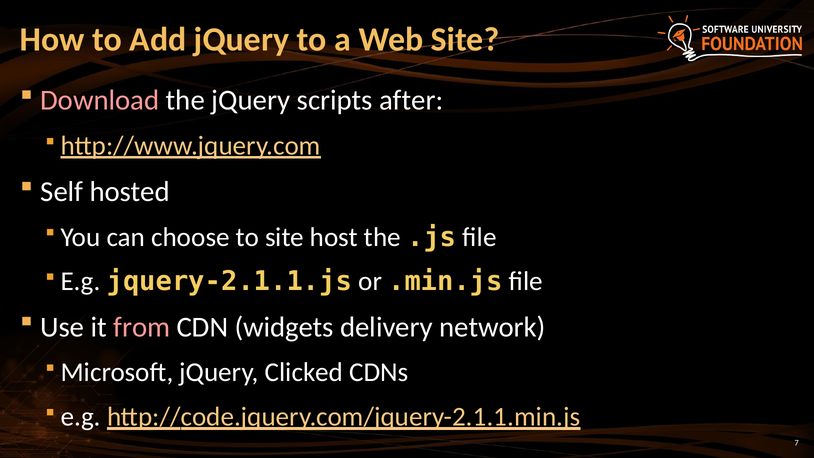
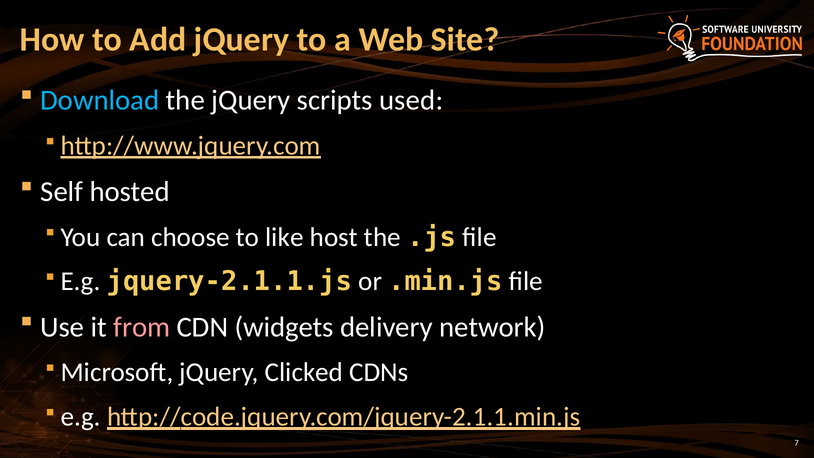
Download colour: pink -> light blue
after: after -> used
to site: site -> like
